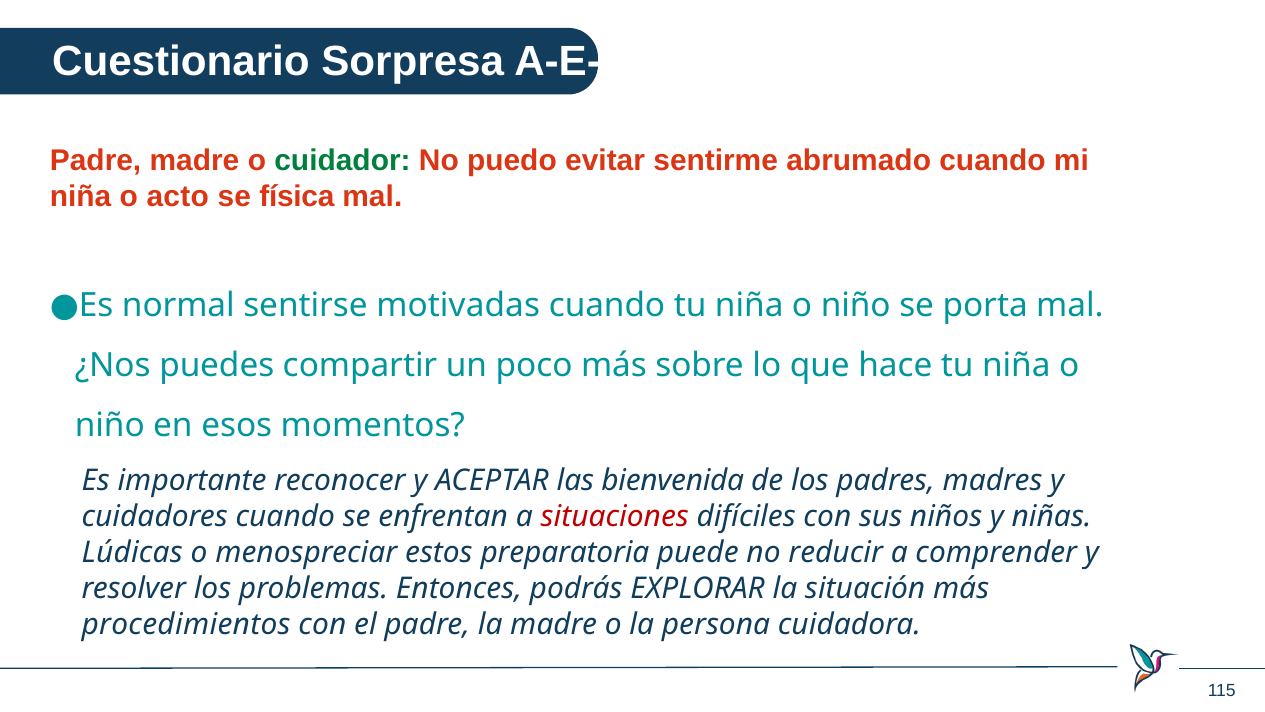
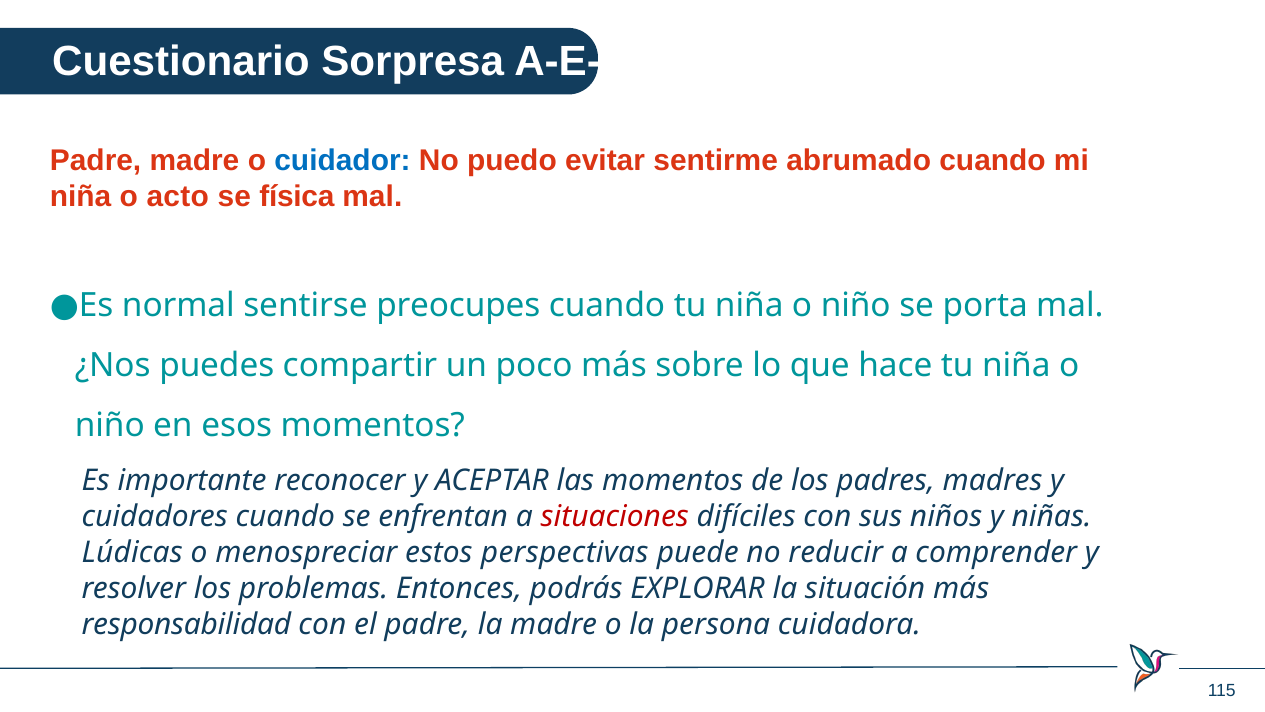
cuidador colour: green -> blue
motivadas: motivadas -> preocupes
las bienvenida: bienvenida -> momentos
preparatoria: preparatoria -> perspectivas
procedimientos: procedimientos -> responsabilidad
